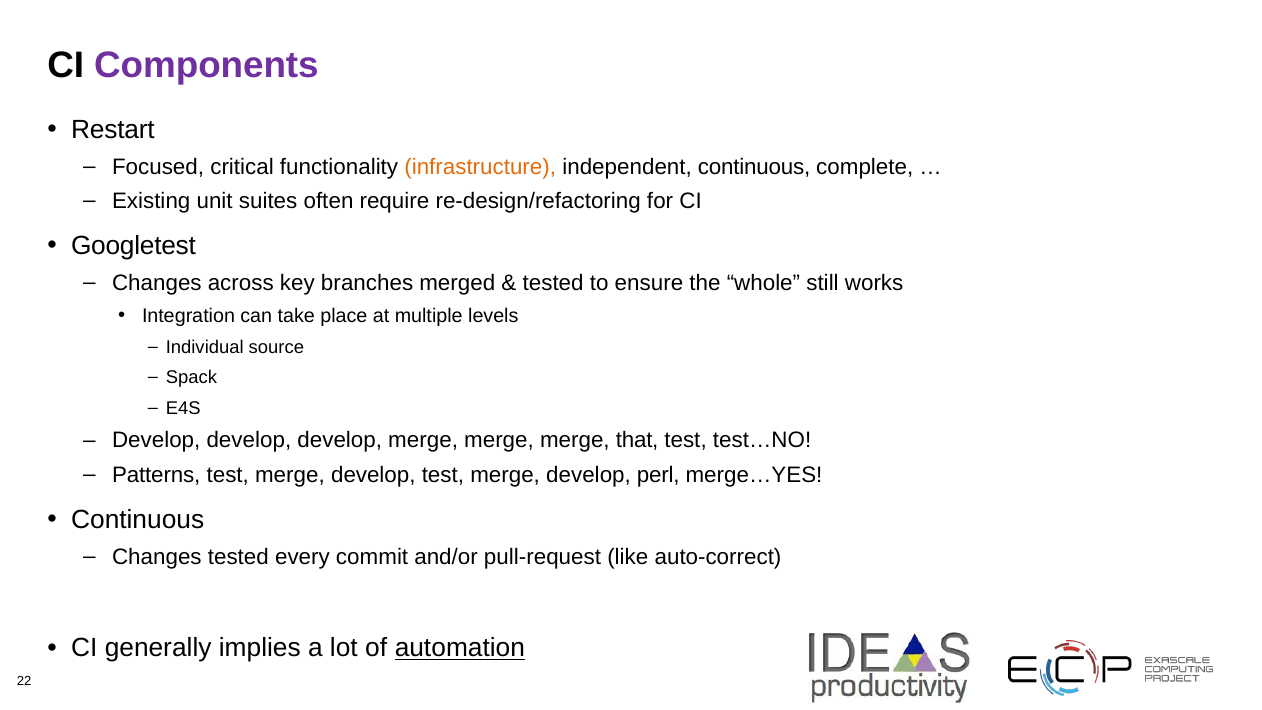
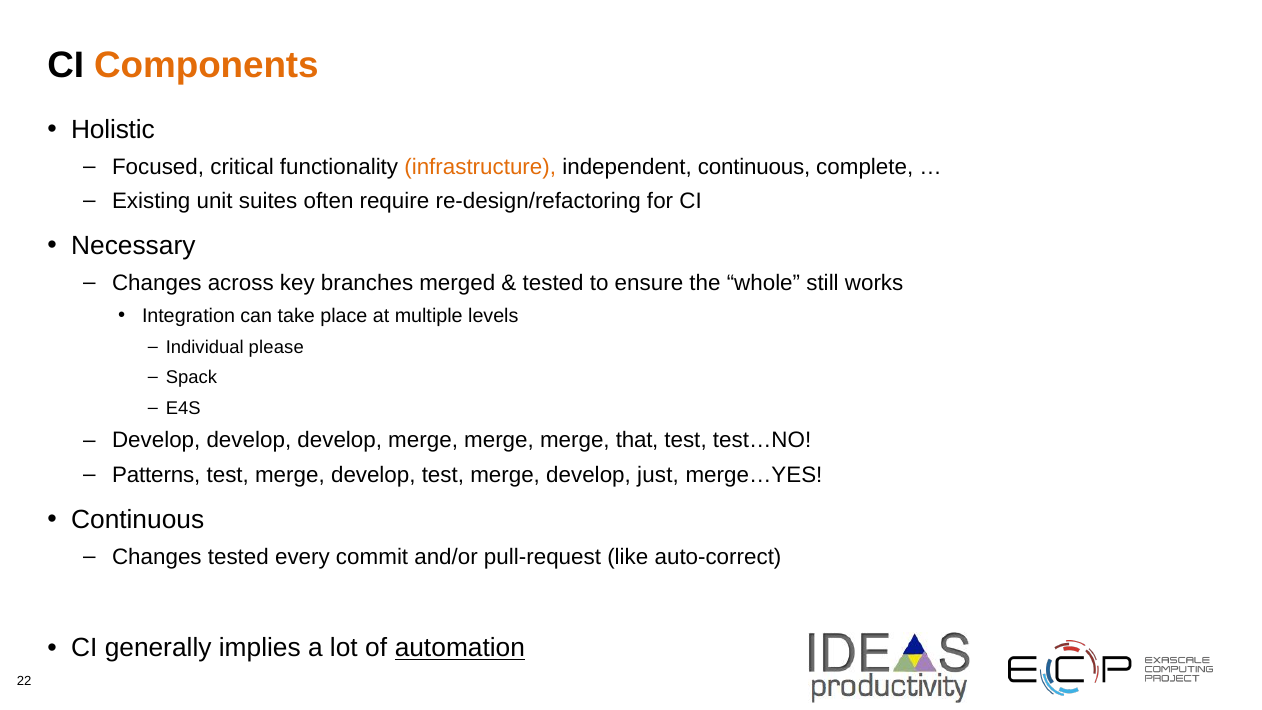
Components colour: purple -> orange
Restart: Restart -> Holistic
Googletest: Googletest -> Necessary
source: source -> please
perl: perl -> just
